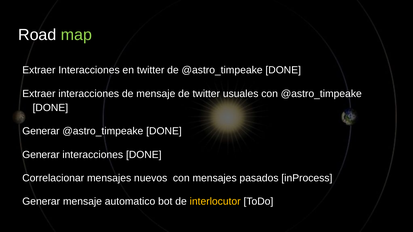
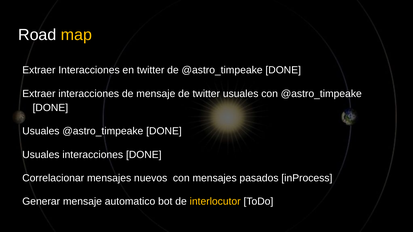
map colour: light green -> yellow
Generar at (41, 131): Generar -> Usuales
Generar at (41, 155): Generar -> Usuales
